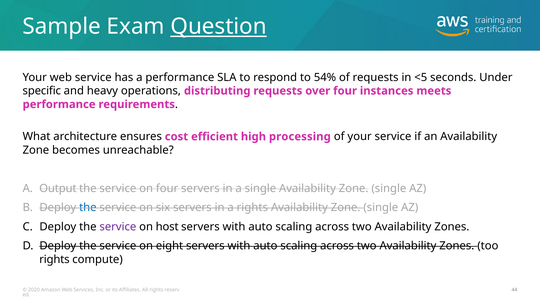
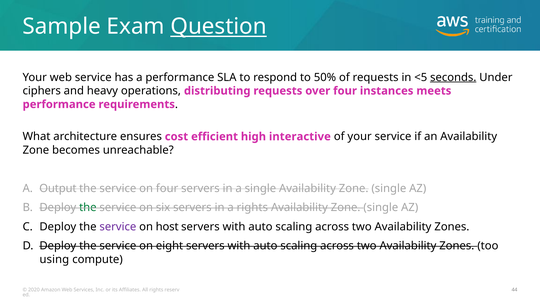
54%: 54% -> 50%
seconds underline: none -> present
specific: specific -> ciphers
processing: processing -> interactive
the at (88, 207) colour: blue -> green
rights at (54, 259): rights -> using
